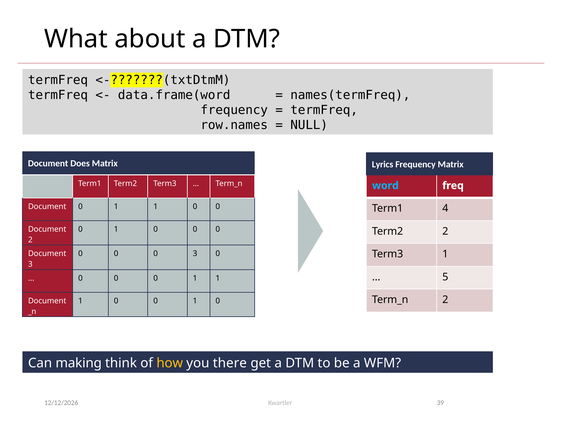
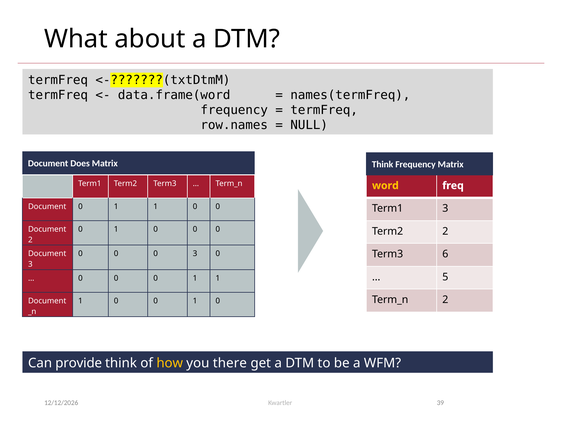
Lyrics at (383, 164): Lyrics -> Think
word colour: light blue -> yellow
Term1 4: 4 -> 3
Term3 1: 1 -> 6
making: making -> provide
